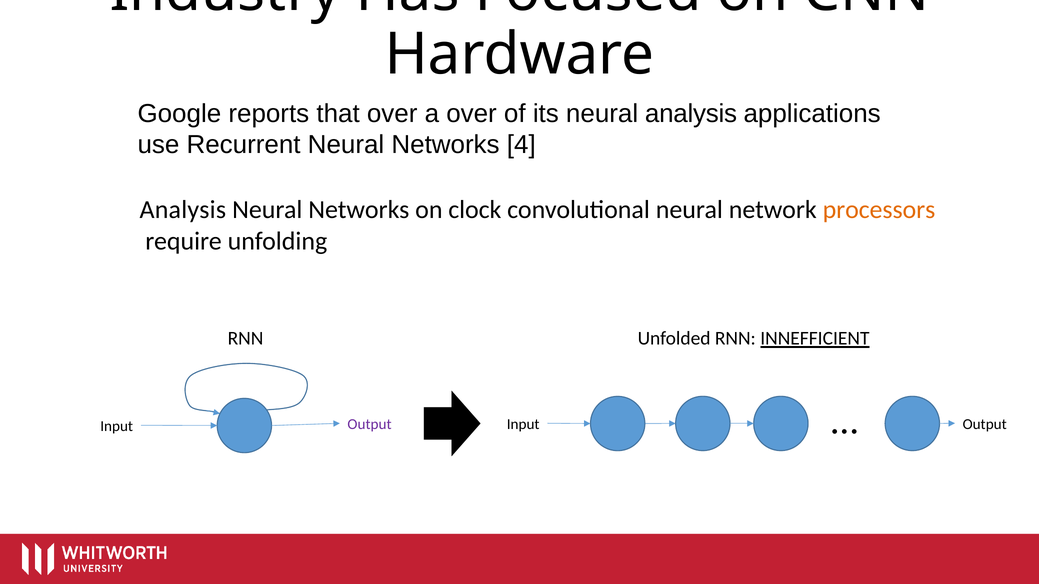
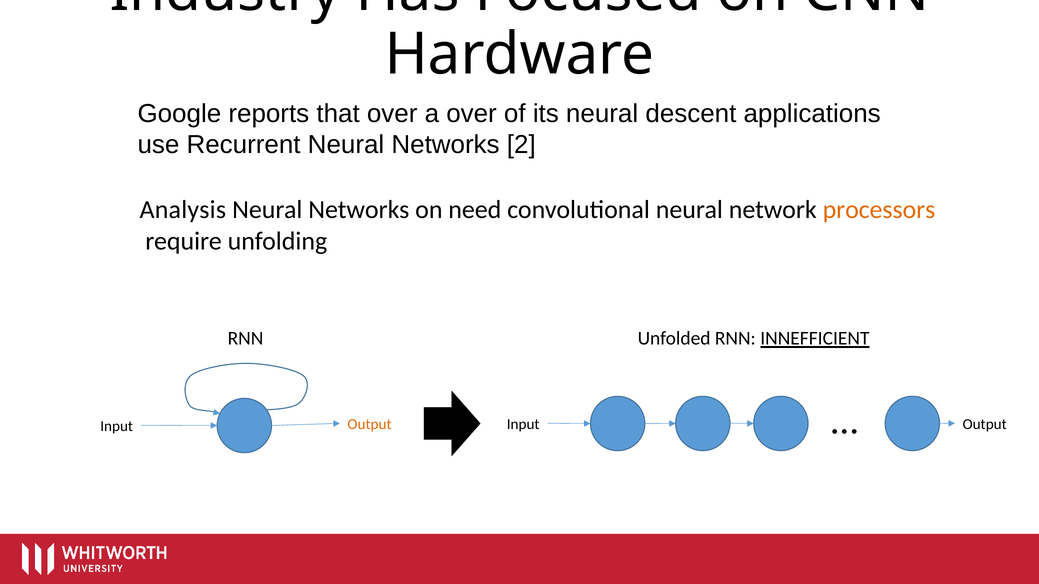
neural analysis: analysis -> descent
4: 4 -> 2
clock: clock -> need
Output at (370, 425) colour: purple -> orange
